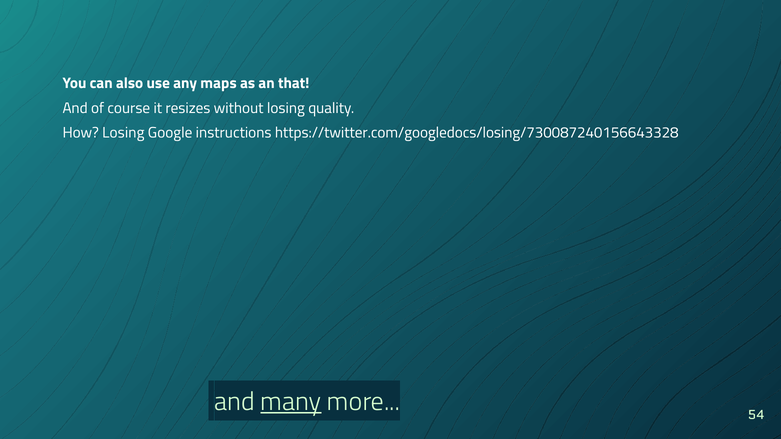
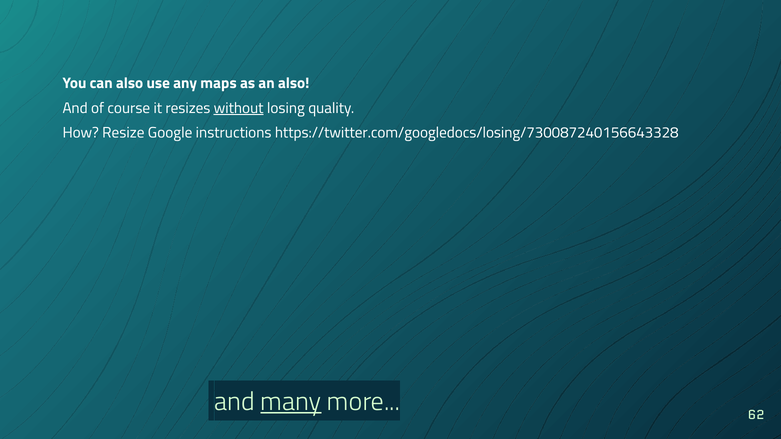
an that: that -> also
without underline: none -> present
How Losing: Losing -> Resize
54: 54 -> 62
